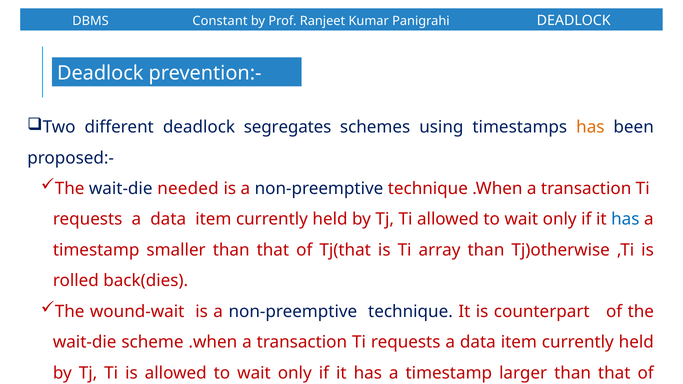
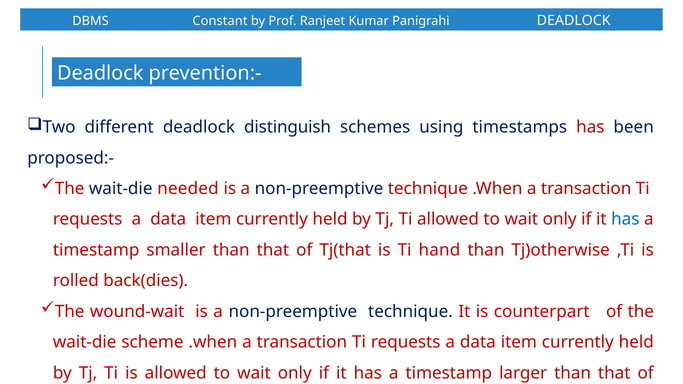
segregates: segregates -> distinguish
has at (590, 127) colour: orange -> red
array: array -> hand
